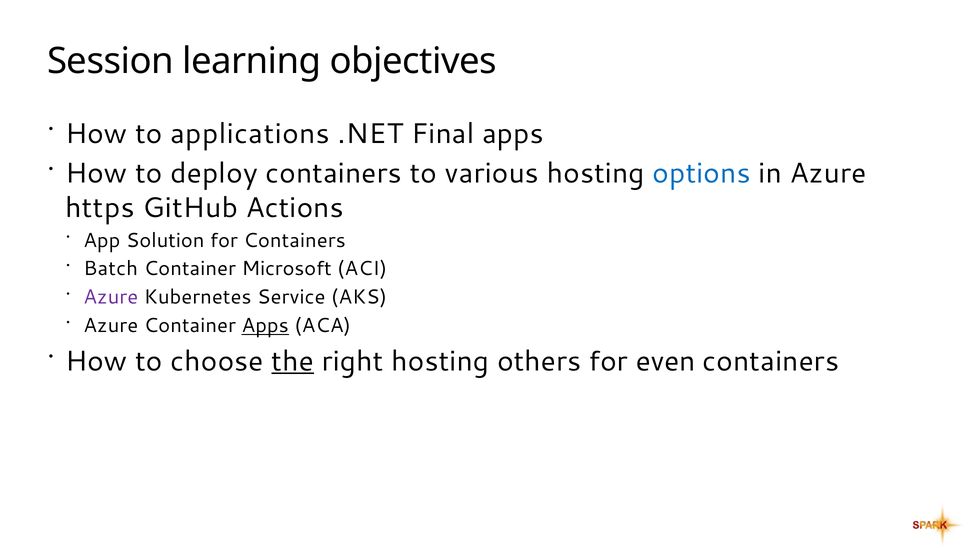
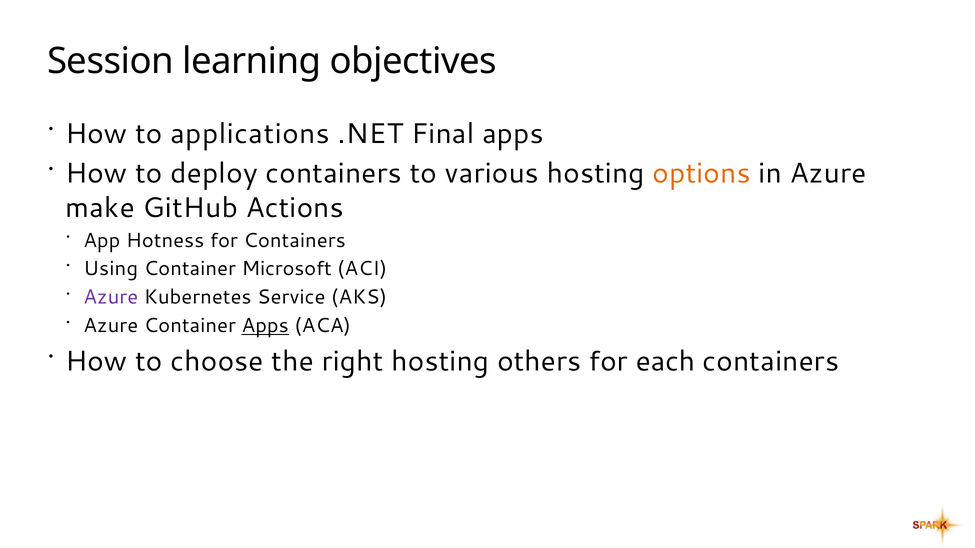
options colour: blue -> orange
https: https -> make
Solution: Solution -> Hotness
Batch: Batch -> Using
the underline: present -> none
even: even -> each
